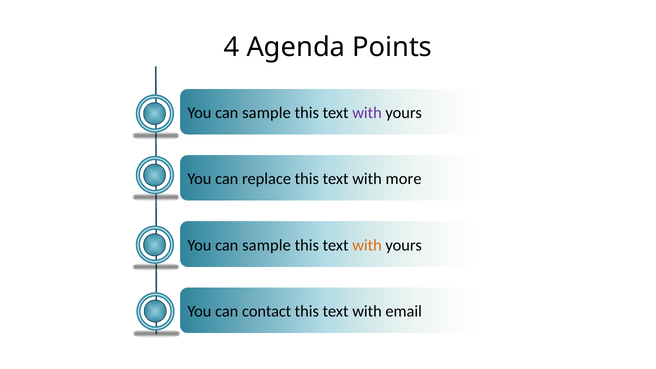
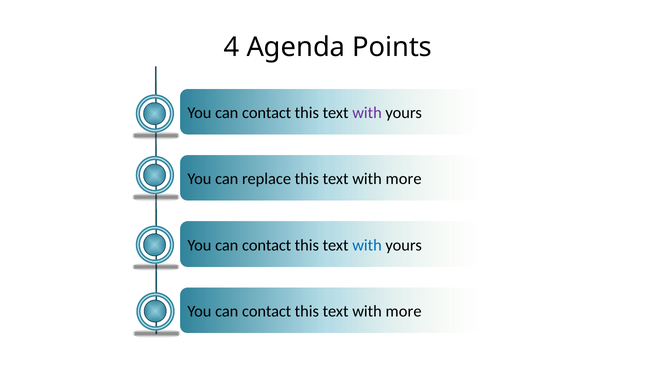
sample at (267, 113): sample -> contact
sample at (267, 245): sample -> contact
with at (367, 245) colour: orange -> blue
email at (404, 311): email -> more
